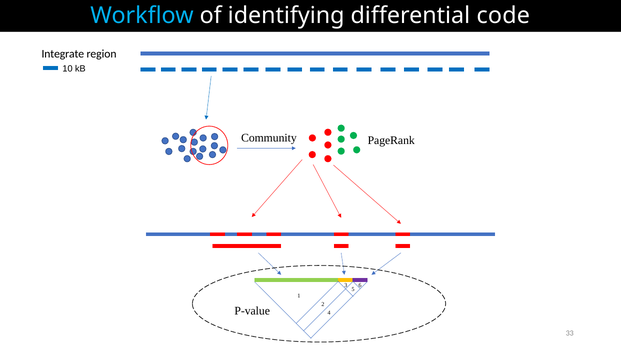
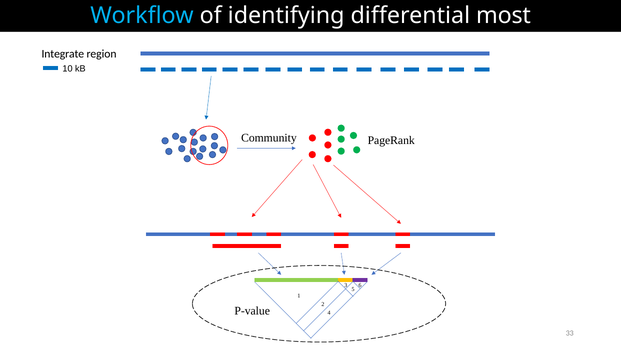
code: code -> most
